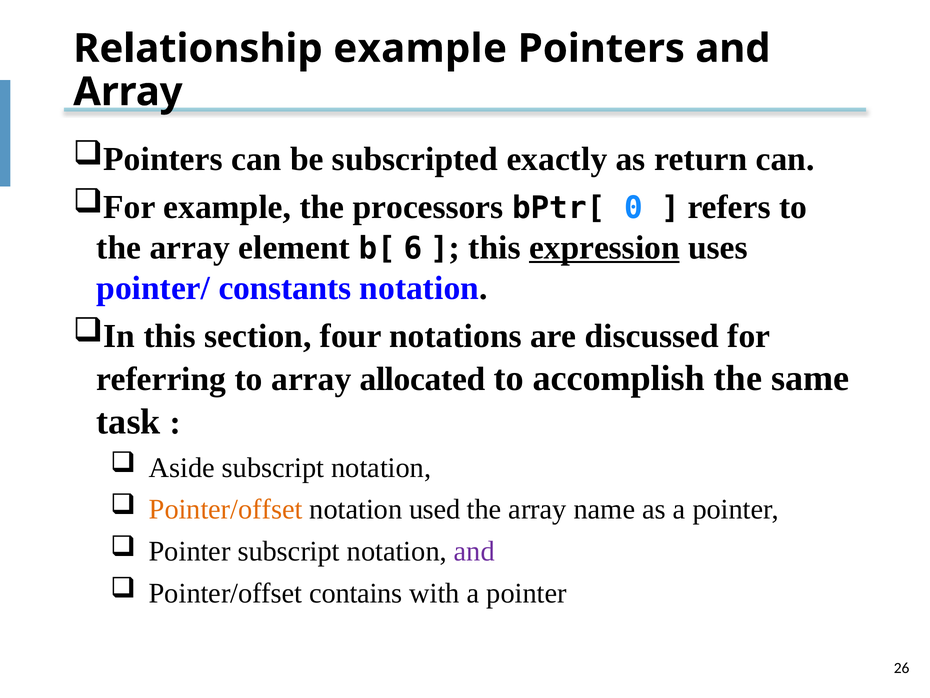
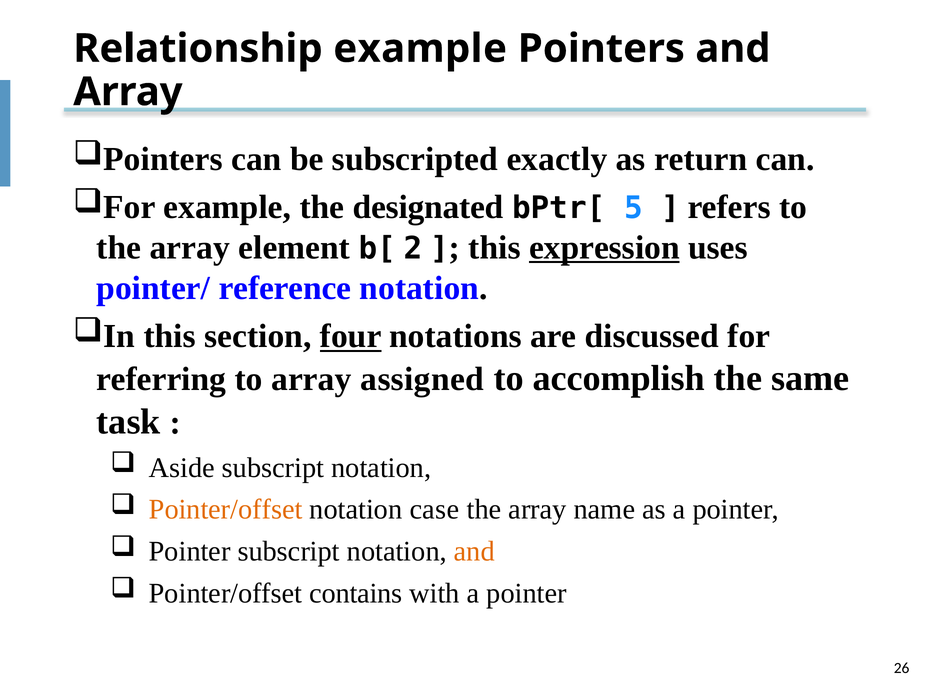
processors: processors -> designated
0: 0 -> 5
6: 6 -> 2
constants: constants -> reference
four underline: none -> present
allocated: allocated -> assigned
used: used -> case
and at (474, 551) colour: purple -> orange
